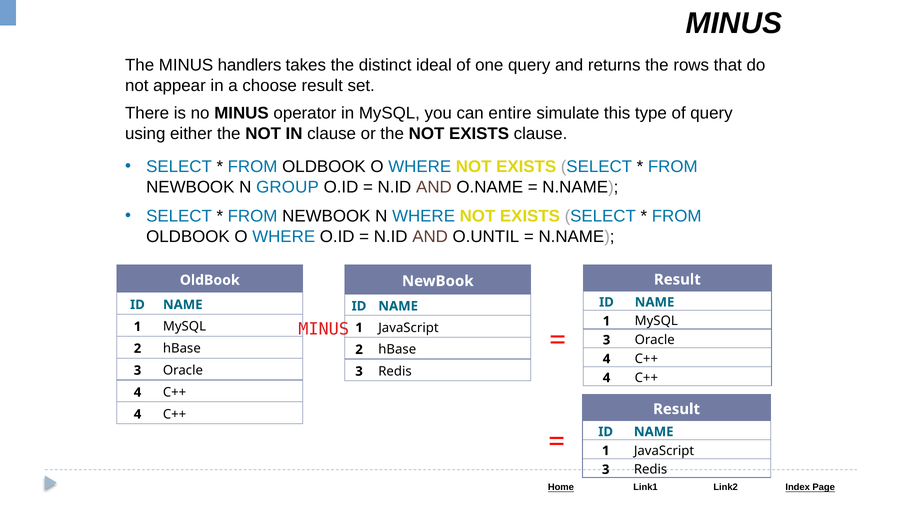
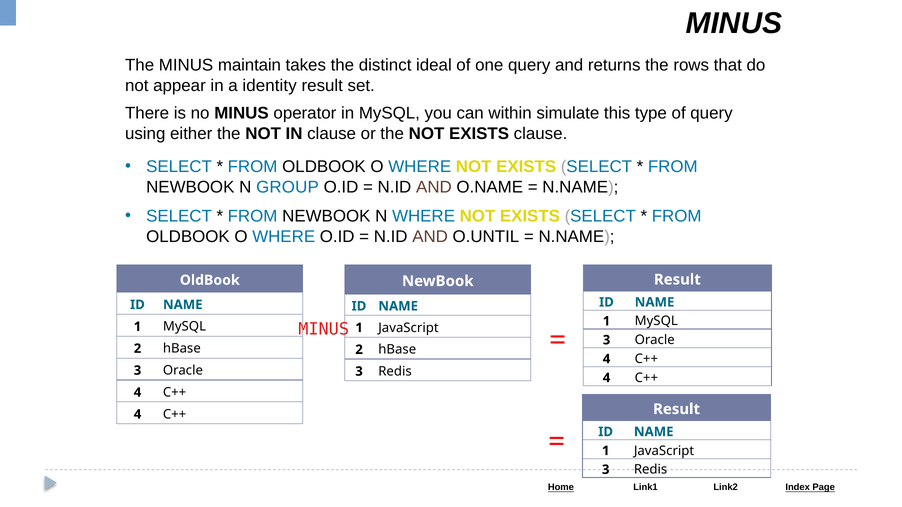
handlers: handlers -> maintain
choose: choose -> identity
entire: entire -> within
